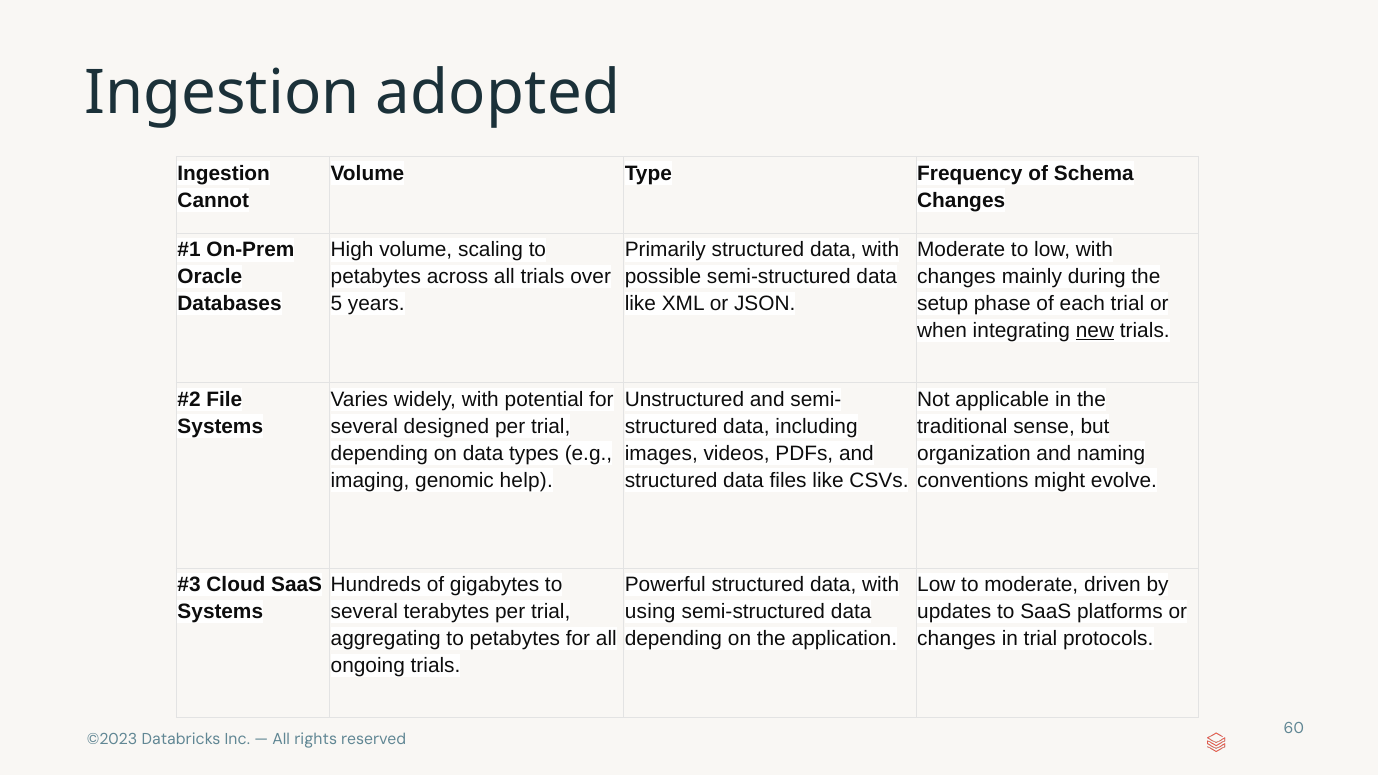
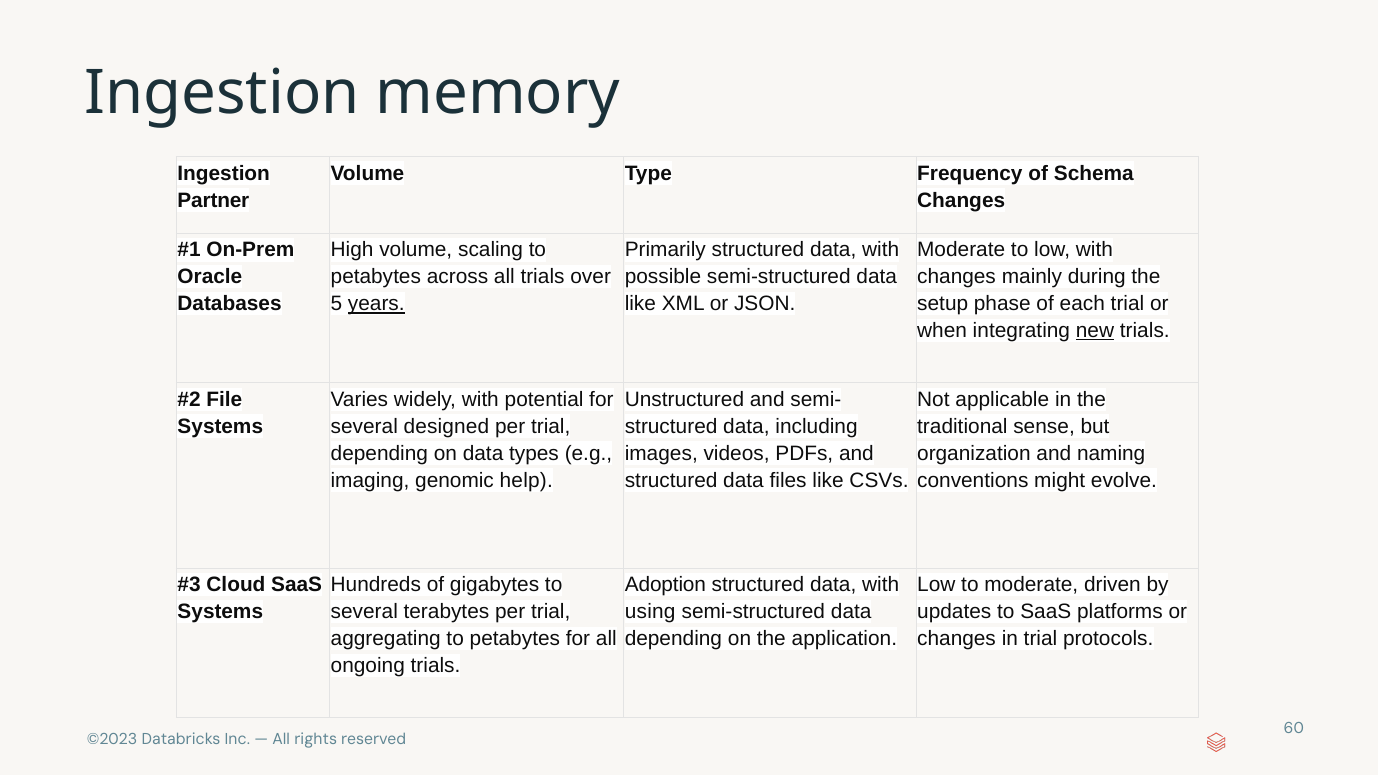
adopted: adopted -> memory
Cannot: Cannot -> Partner
years underline: none -> present
Powerful: Powerful -> Adoption
